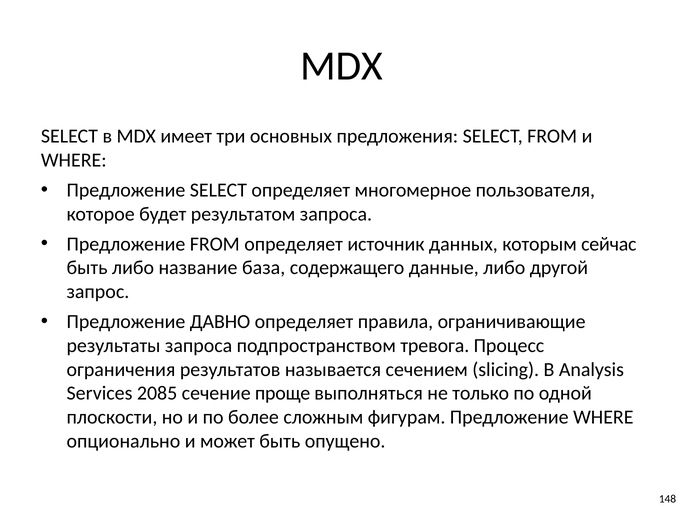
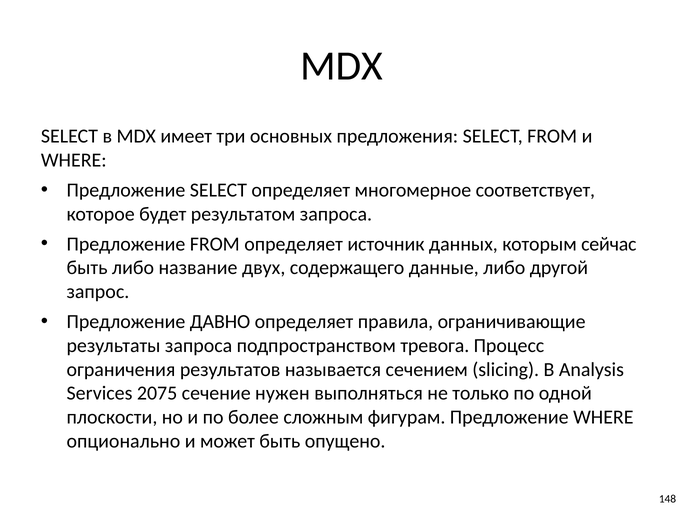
пользователя: пользователя -> соответствует
база: база -> двух
2085: 2085 -> 2075
проще: проще -> нужен
